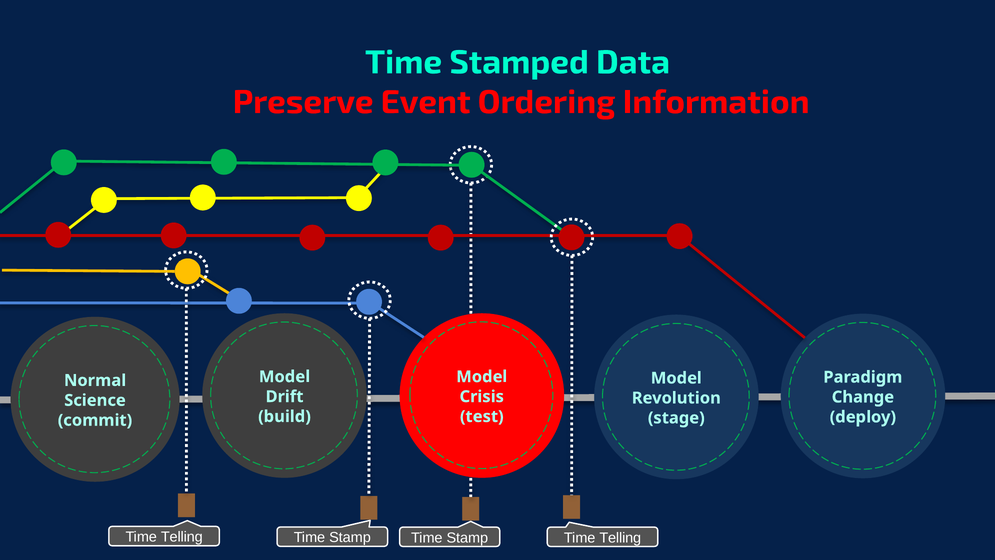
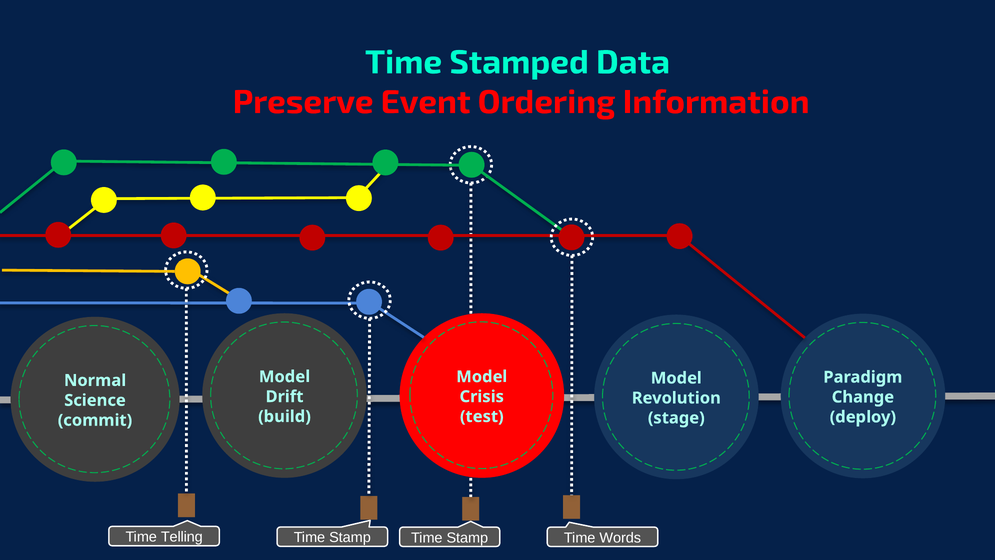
Telling at (620, 537): Telling -> Words
